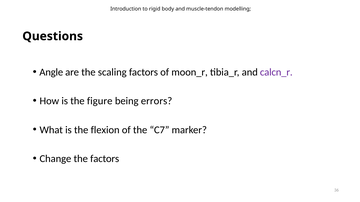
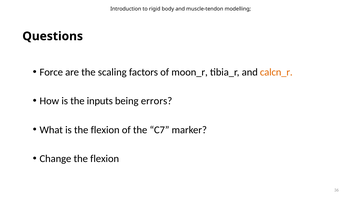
Angle: Angle -> Force
calcn_r colour: purple -> orange
figure: figure -> inputs
Change the factors: factors -> flexion
